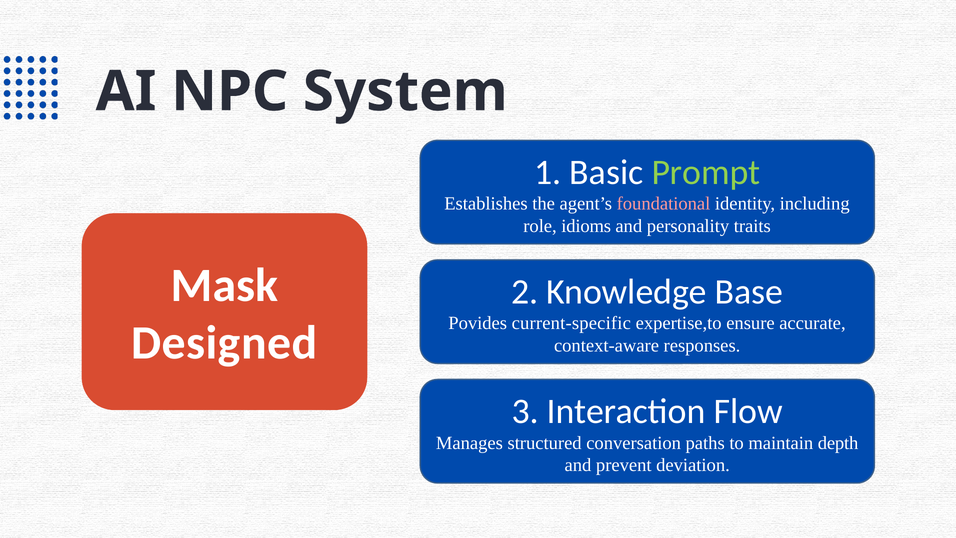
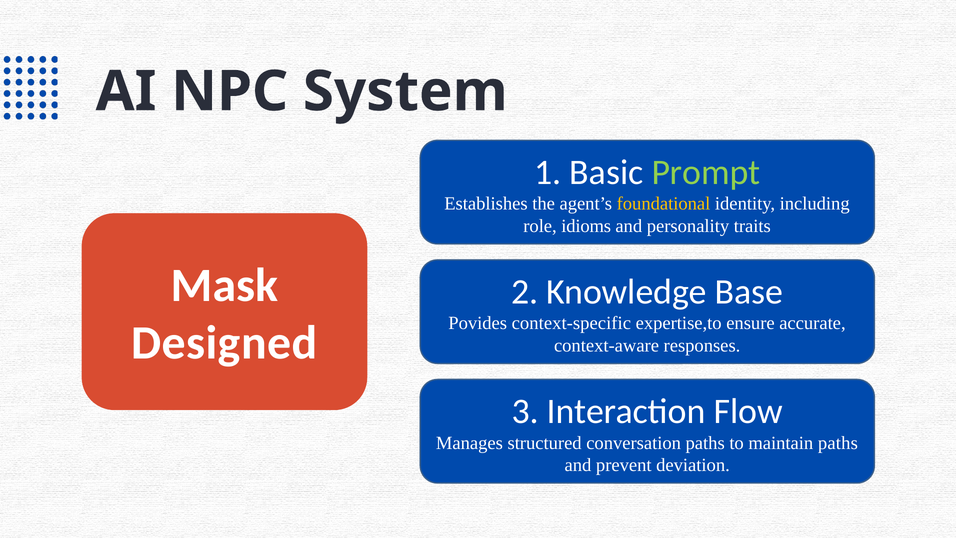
foundational colour: pink -> yellow
current-specific: current-specific -> context-specific
maintain depth: depth -> paths
